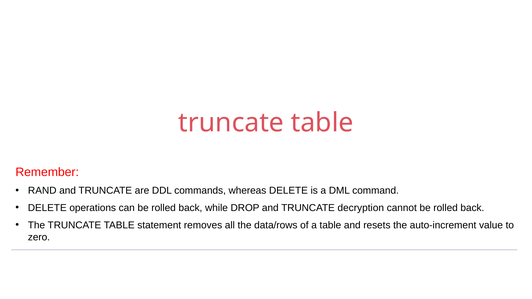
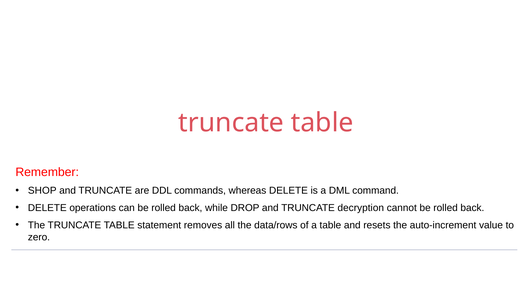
RAND: RAND -> SHOP
